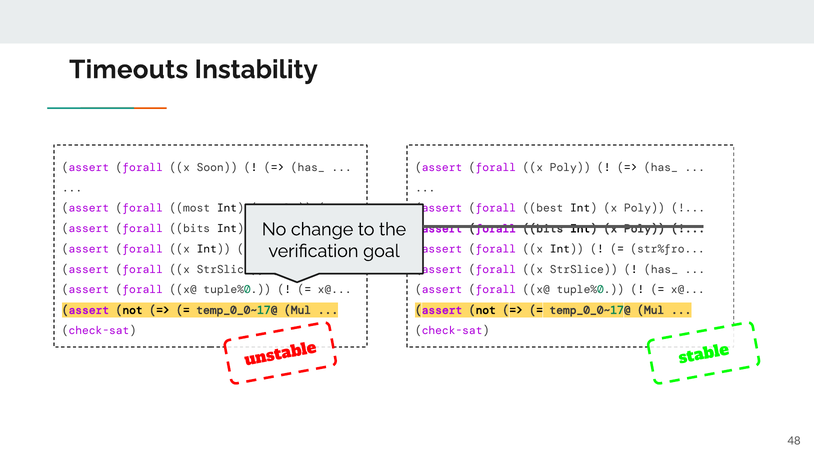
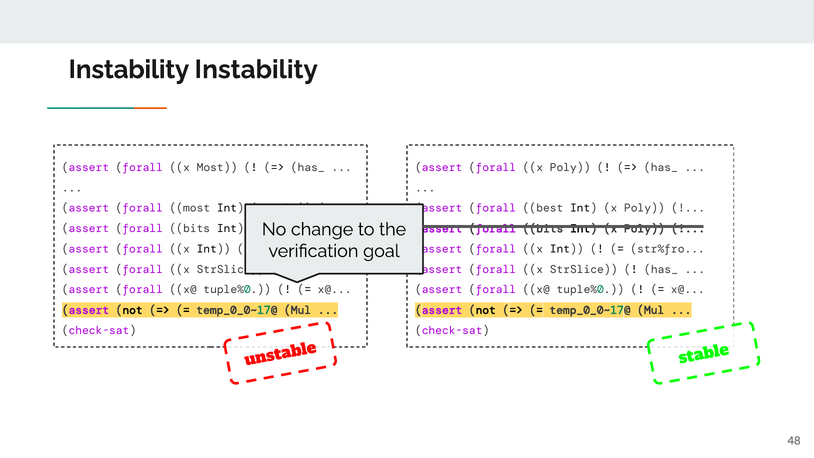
Timeouts at (129, 70): Timeouts -> Instability
x Soon: Soon -> Most
